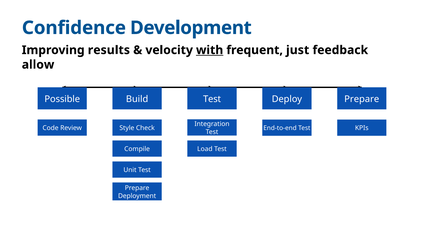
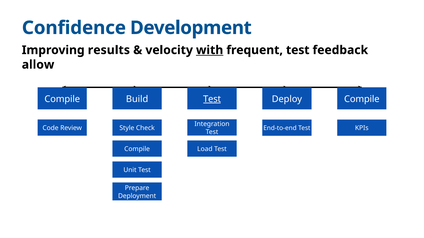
frequent just: just -> test
Possible at (62, 99): Possible -> Compile
Test at (212, 99) underline: none -> present
Deploy Prepare: Prepare -> Compile
